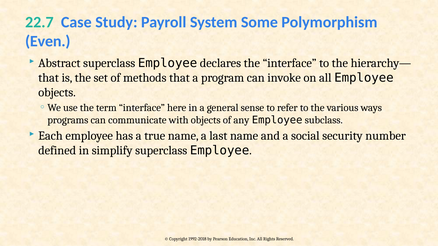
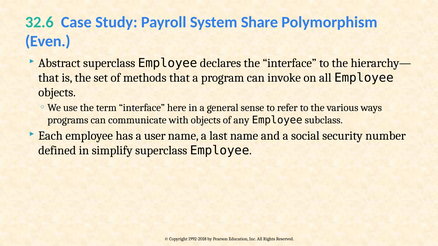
22.7: 22.7 -> 32.6
Some: Some -> Share
true: true -> user
